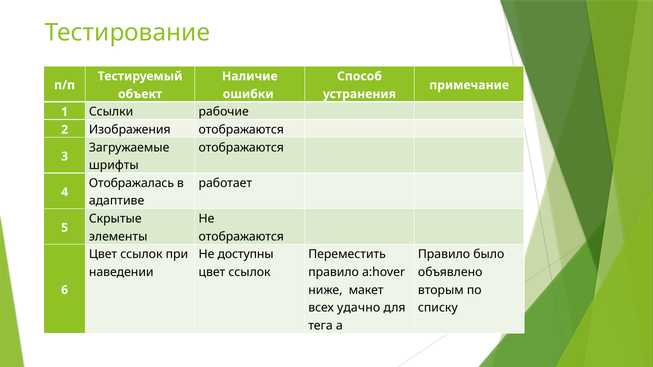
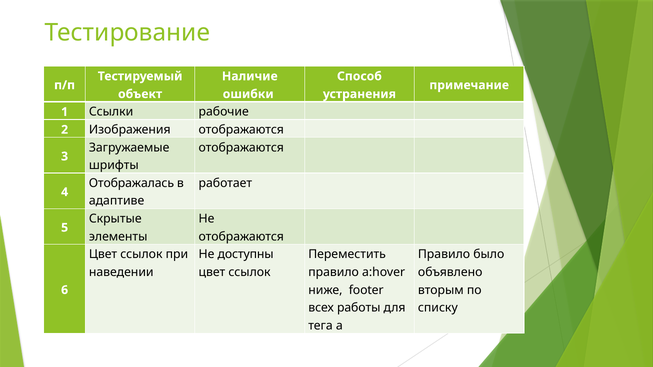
макет: макет -> footer
удачно: удачно -> работы
